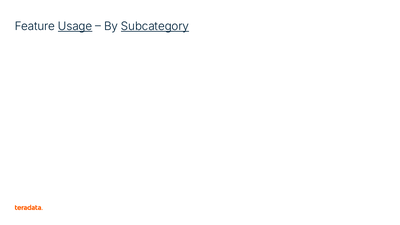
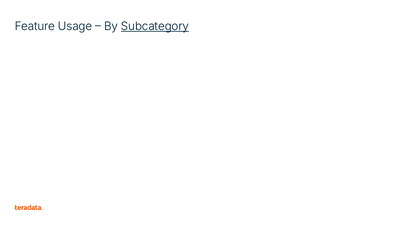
Usage underline: present -> none
